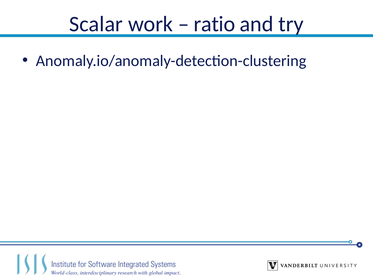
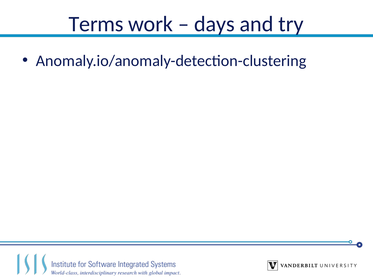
Scalar: Scalar -> Terms
ratio: ratio -> days
